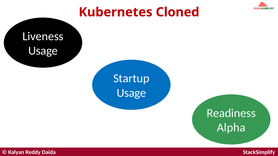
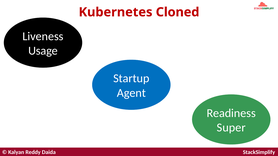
Usage at (131, 93): Usage -> Agent
Alpha: Alpha -> Super
